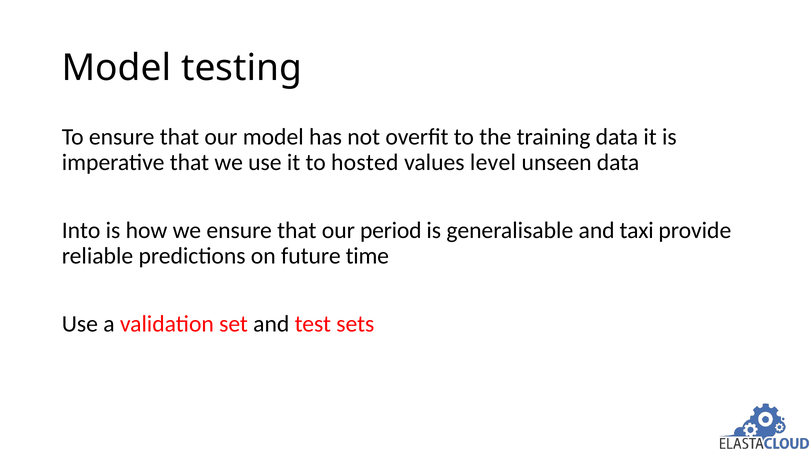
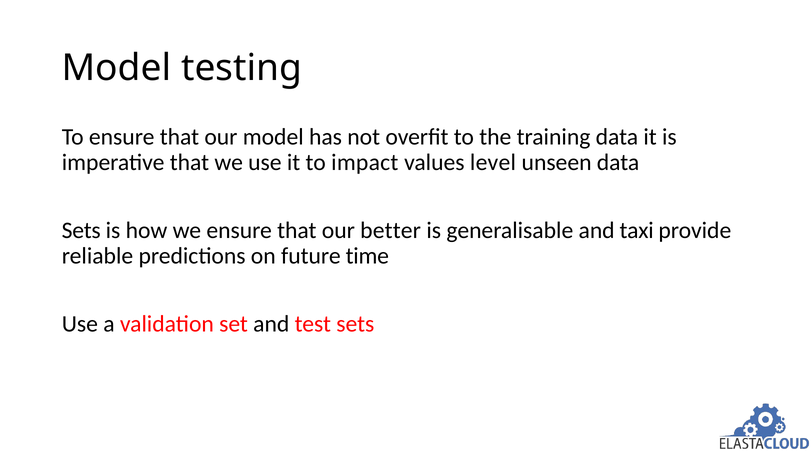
hosted: hosted -> impact
Into at (81, 231): Into -> Sets
period: period -> better
